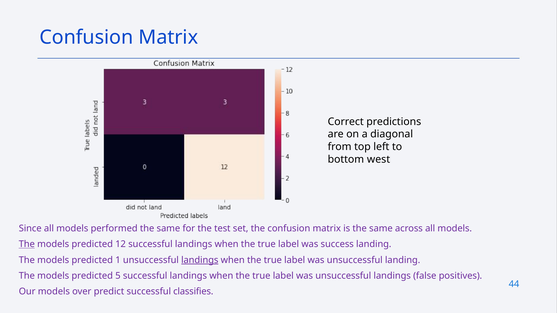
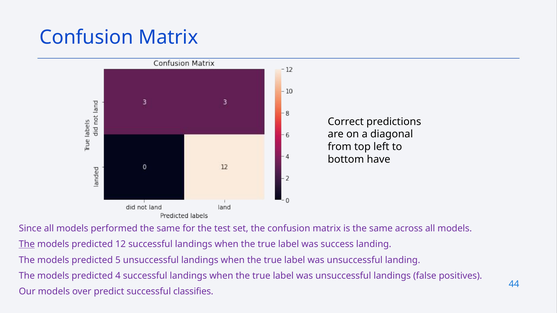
west: west -> have
1: 1 -> 5
landings at (200, 260) underline: present -> none
5: 5 -> 4
